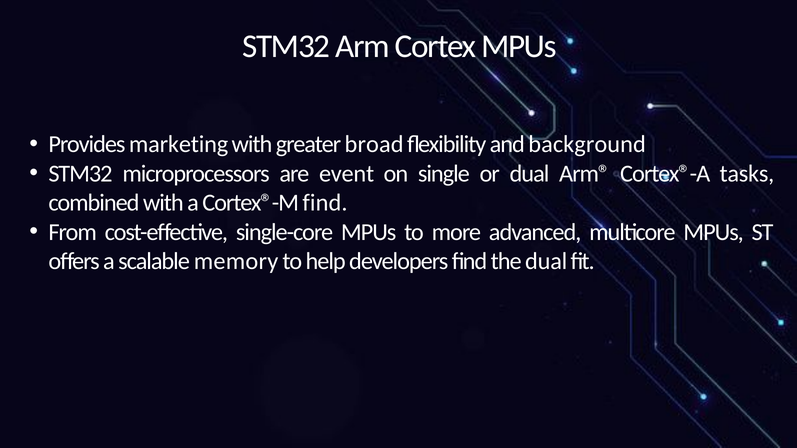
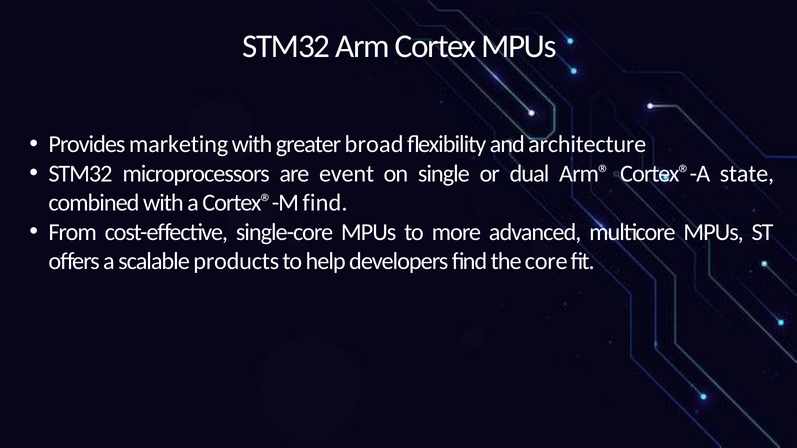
background: background -> architecture
tasks: tasks -> state
memory: memory -> products
the dual: dual -> core
